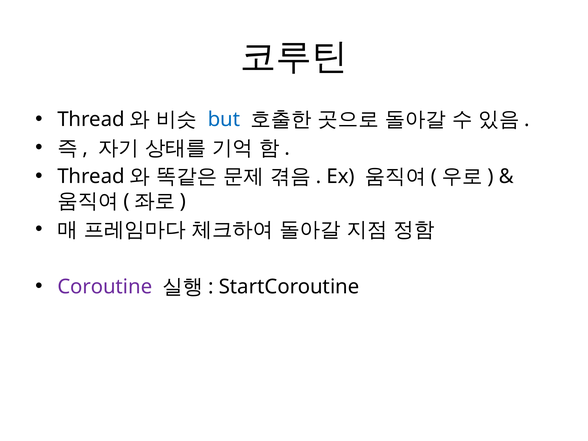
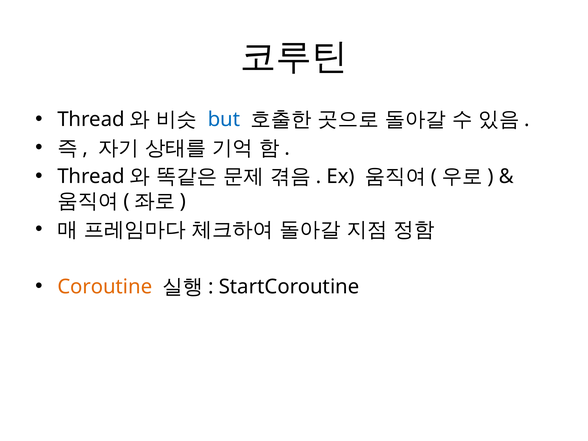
Coroutine colour: purple -> orange
